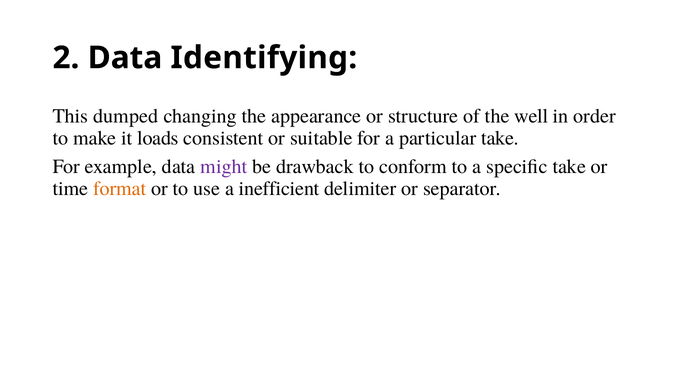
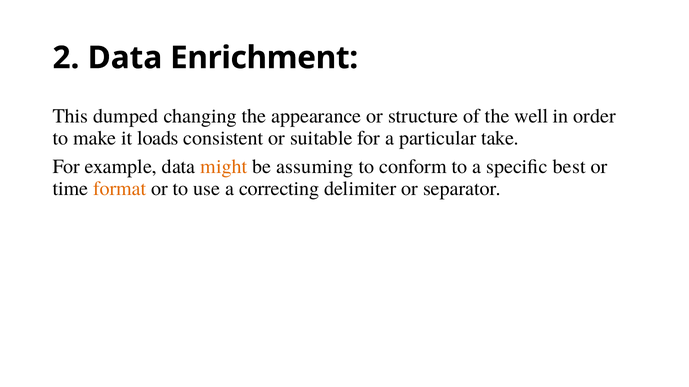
Identifying: Identifying -> Enrichment
might colour: purple -> orange
drawback: drawback -> assuming
specific take: take -> best
inefficient: inefficient -> correcting
